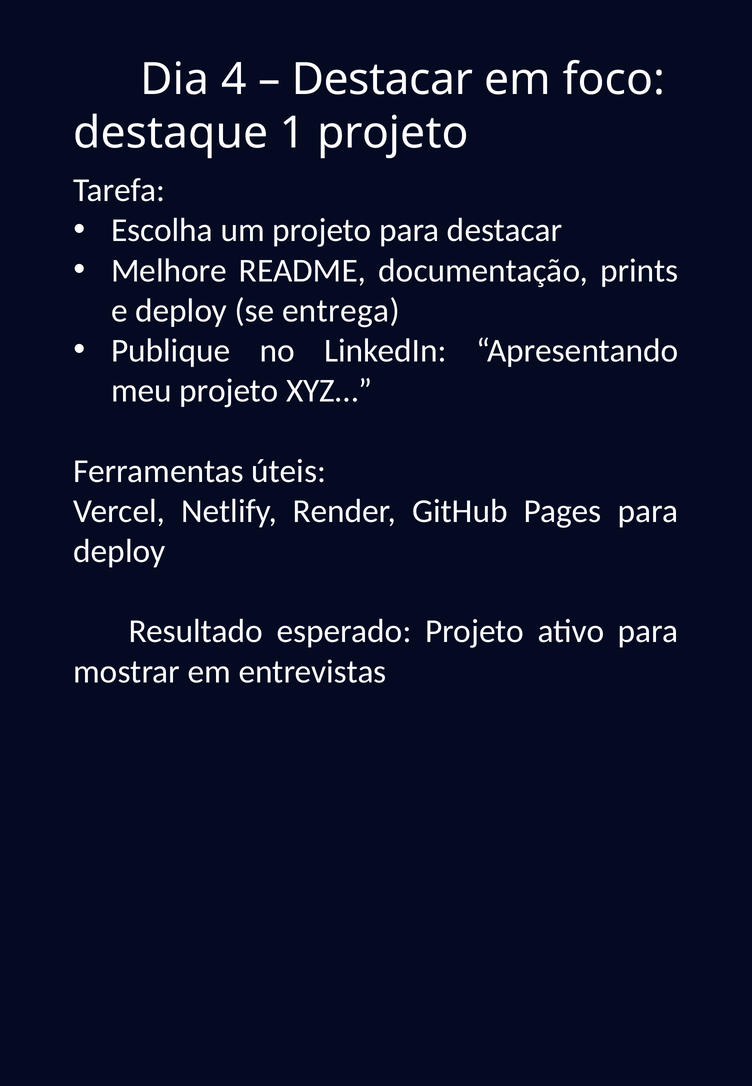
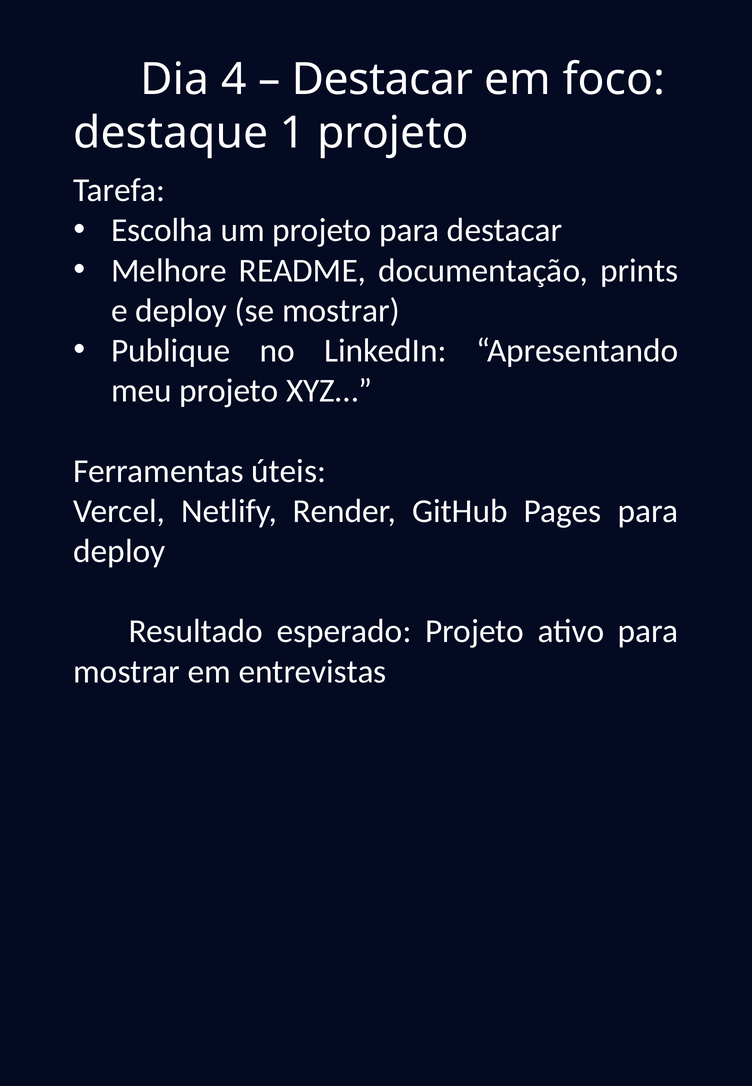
se entrega: entrega -> mostrar
